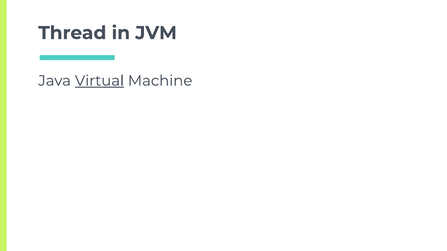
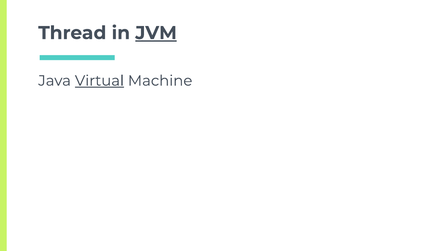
JVM underline: none -> present
